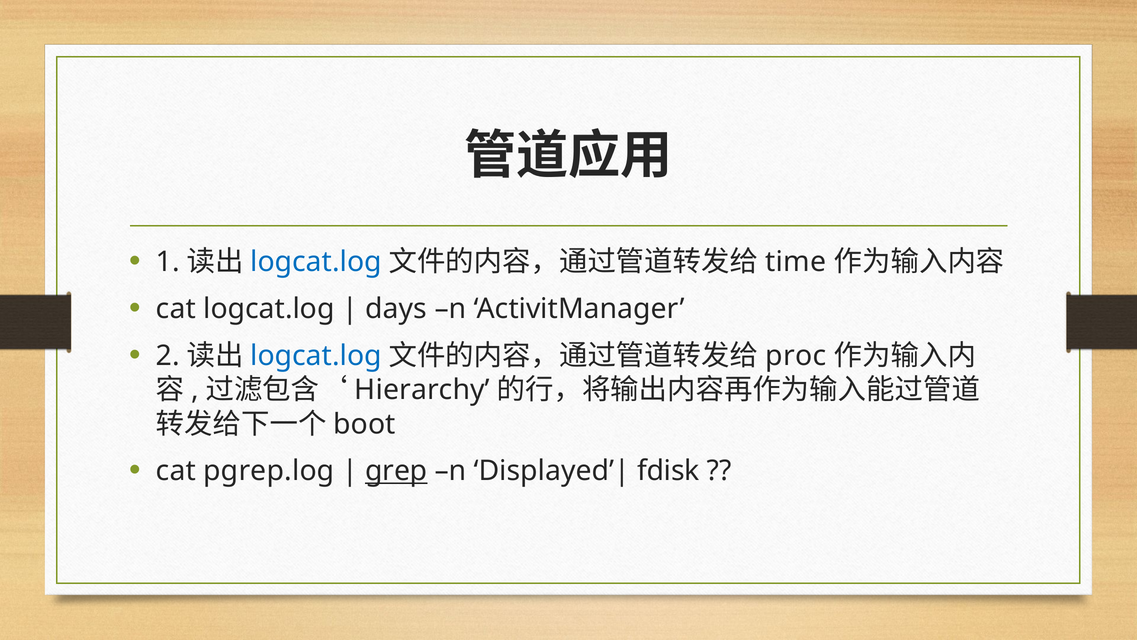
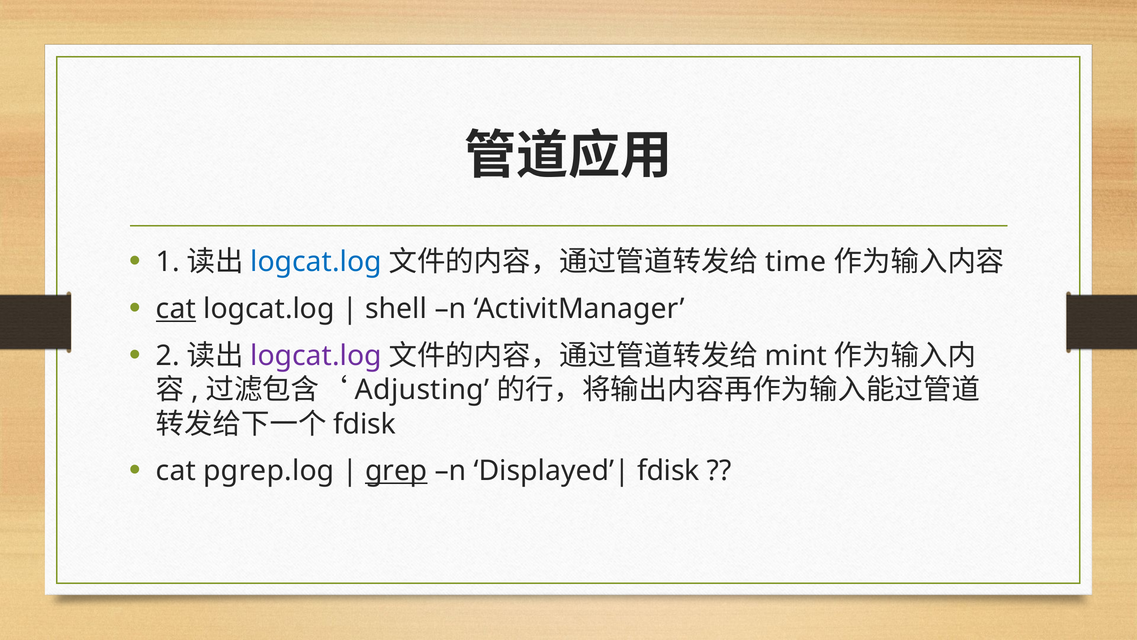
cat at (176, 309) underline: none -> present
days: days -> shell
logcat.log at (316, 356) colour: blue -> purple
proc: proc -> mint
Hierarchy: Hierarchy -> Adjusting
boot at (364, 424): boot -> fdisk
